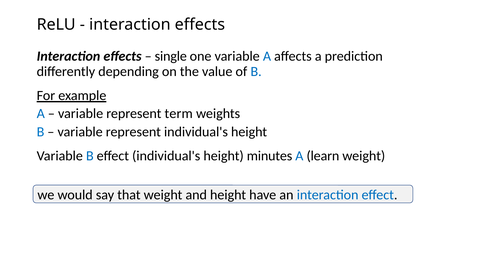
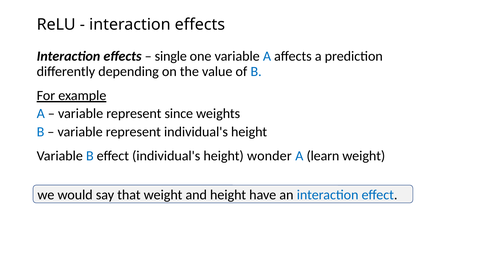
term: term -> since
minutes: minutes -> wonder
